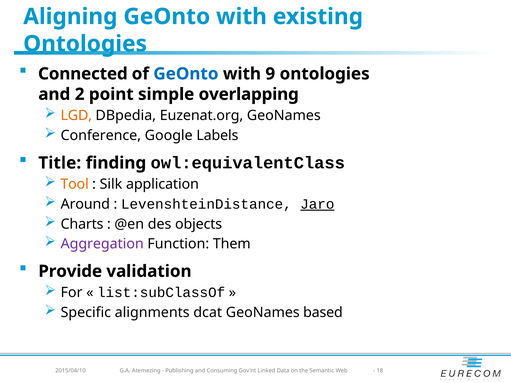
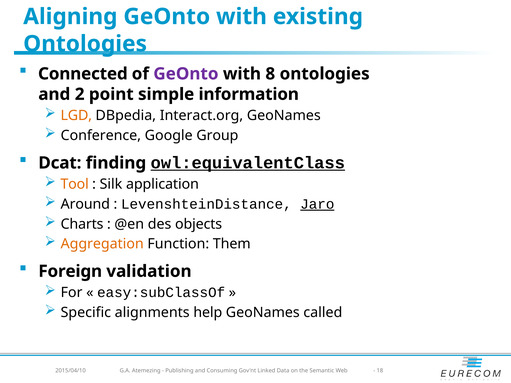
GeOnto at (186, 74) colour: blue -> purple
9: 9 -> 8
overlapping: overlapping -> information
Euzenat.org: Euzenat.org -> Interact.org
Labels: Labels -> Group
Title: Title -> Dcat
owl:equivalentClass underline: none -> present
Aggregation colour: purple -> orange
Provide: Provide -> Foreign
list:subClassOf: list:subClassOf -> easy:subClassOf
dcat: dcat -> help
based: based -> called
